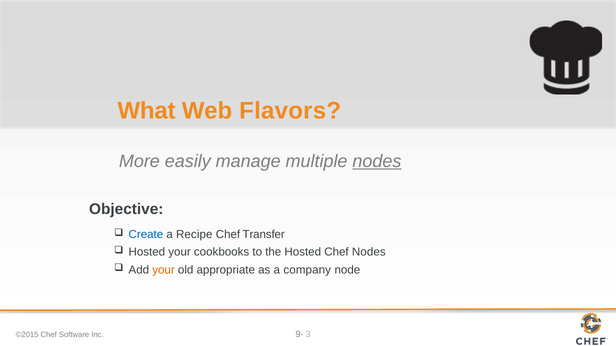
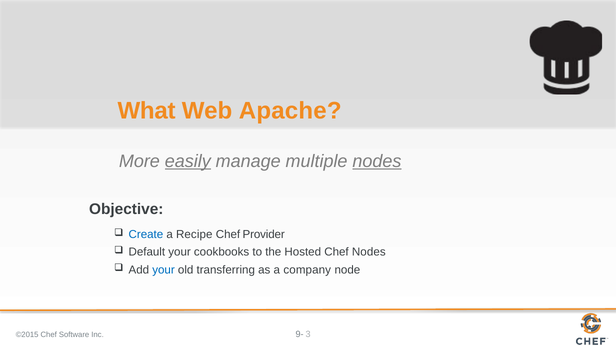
Flavors: Flavors -> Apache
easily underline: none -> present
Transfer: Transfer -> Provider
Hosted at (147, 252): Hosted -> Default
your at (164, 270) colour: orange -> blue
appropriate: appropriate -> transferring
